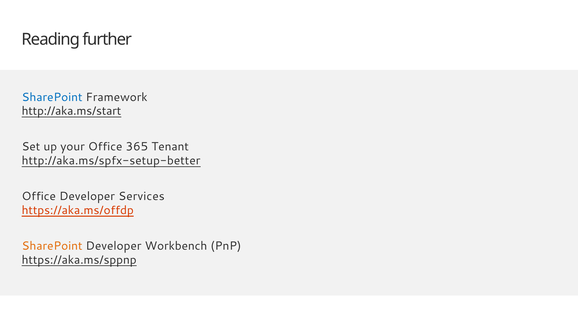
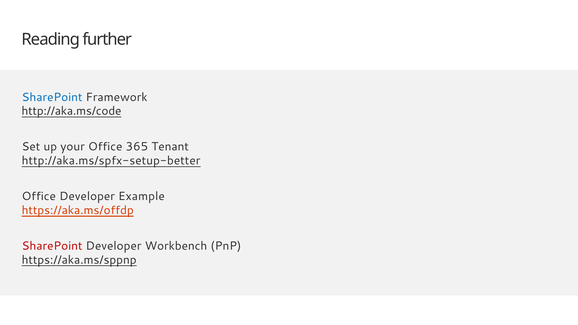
http://aka.ms/start: http://aka.ms/start -> http://aka.ms/code
Services: Services -> Example
SharePoint at (52, 246) colour: orange -> red
